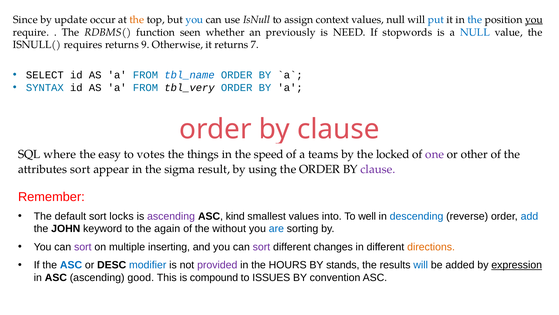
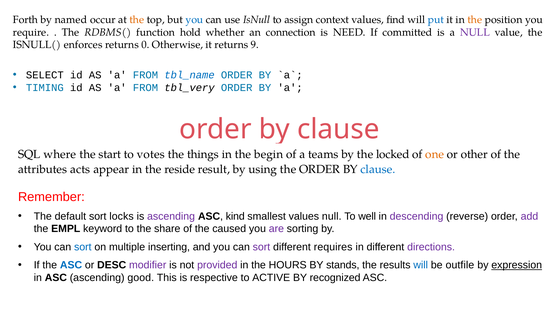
Since: Since -> Forth
update: update -> named
values null: null -> find
the at (475, 20) colour: blue -> orange
you at (534, 20) underline: present -> none
seen: seen -> hold
previously: previously -> connection
stopwords: stopwords -> committed
NULL at (475, 32) colour: blue -> purple
requires: requires -> enforces
9: 9 -> 0
7: 7 -> 9
SYNTAX: SYNTAX -> TIMING
easy: easy -> start
speed: speed -> begin
one colour: purple -> orange
attributes sort: sort -> acts
sigma: sigma -> reside
clause at (378, 169) colour: purple -> blue
values into: into -> null
descending colour: blue -> purple
add colour: blue -> purple
JOHN: JOHN -> EMPL
again: again -> share
without: without -> caused
are colour: blue -> purple
sort at (83, 247) colour: purple -> blue
changes: changes -> requires
directions colour: orange -> purple
modifier colour: blue -> purple
added: added -> outfile
compound: compound -> respective
ISSUES: ISSUES -> ACTIVE
convention: convention -> recognized
